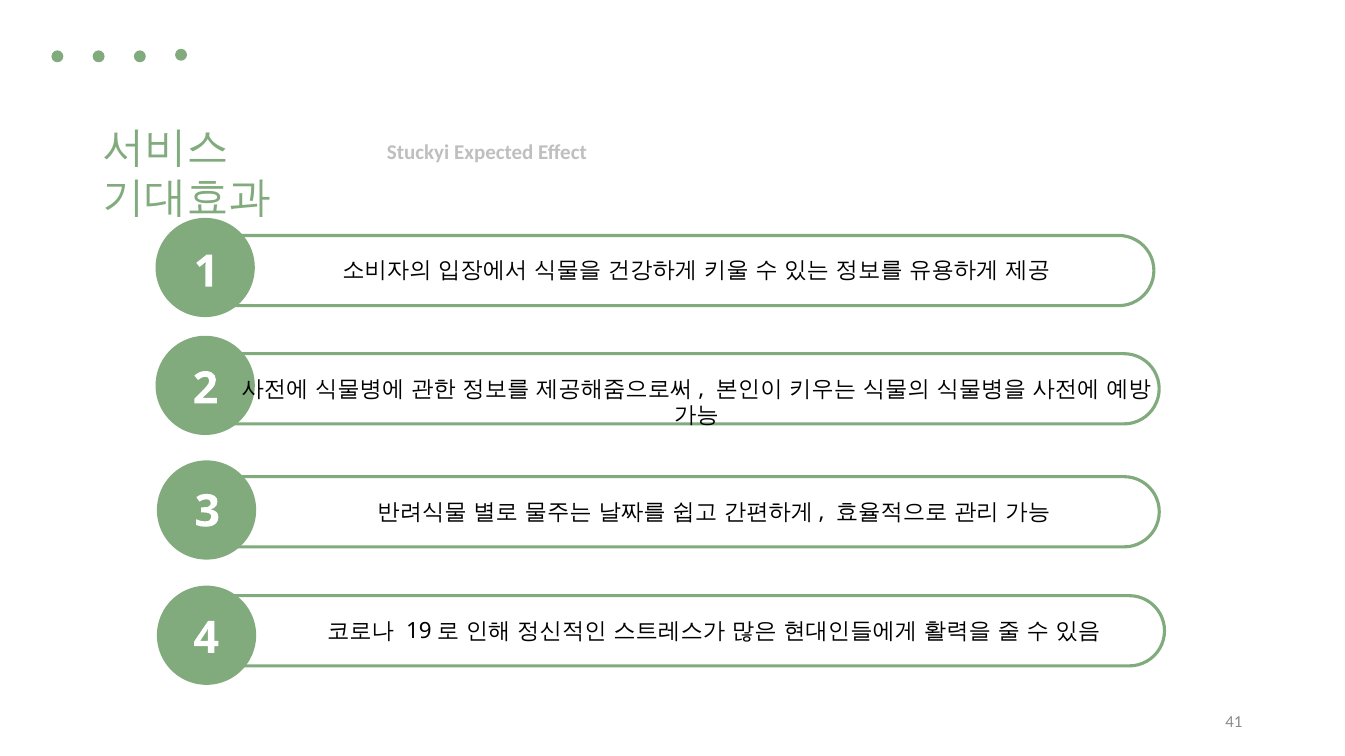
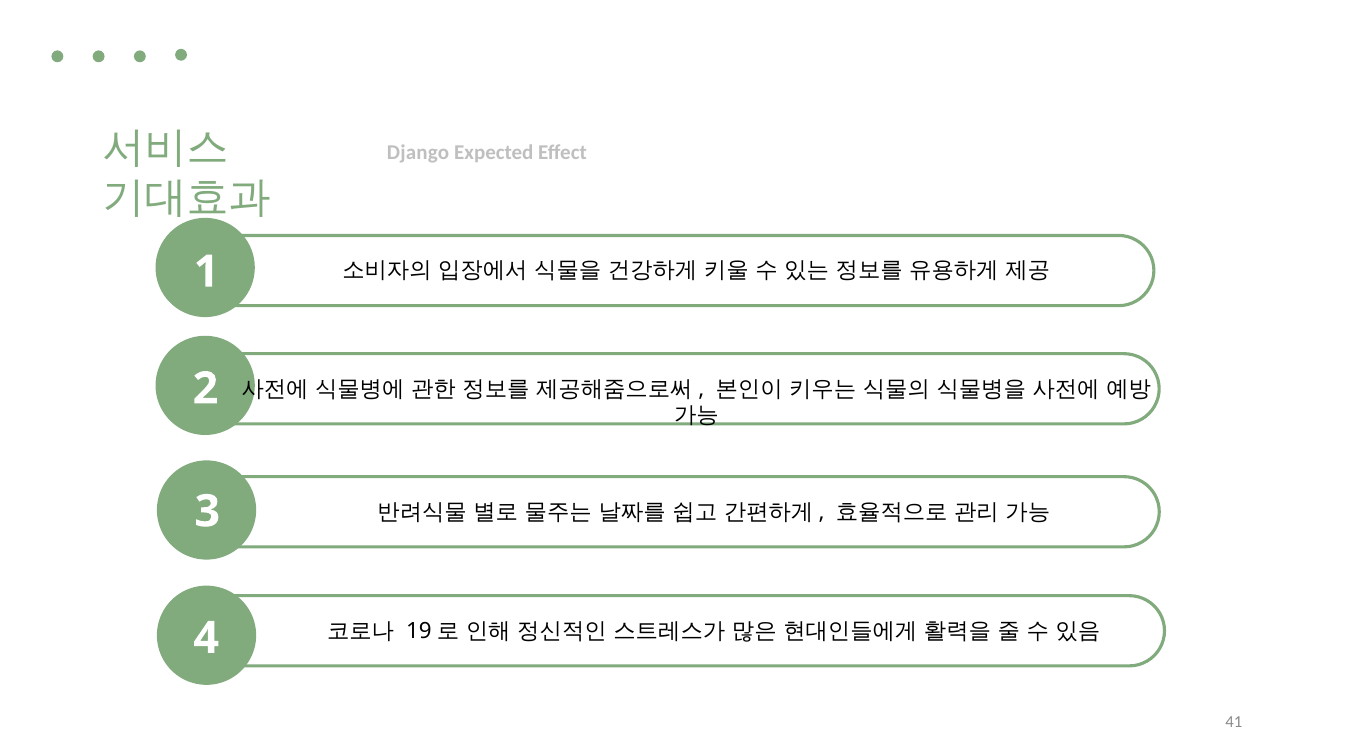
Stuckyi: Stuckyi -> Django
